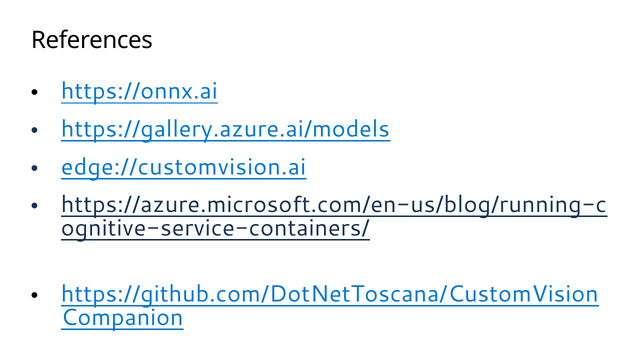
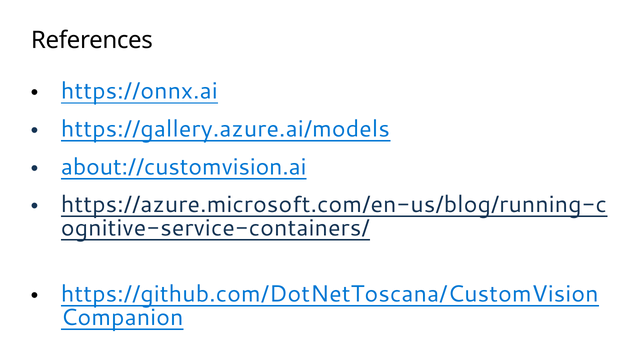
edge://customvision.ai: edge://customvision.ai -> about://customvision.ai
